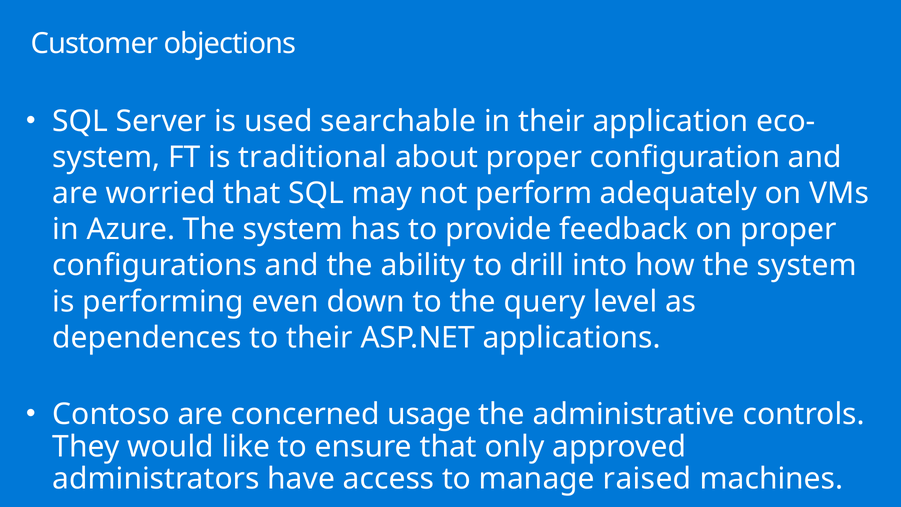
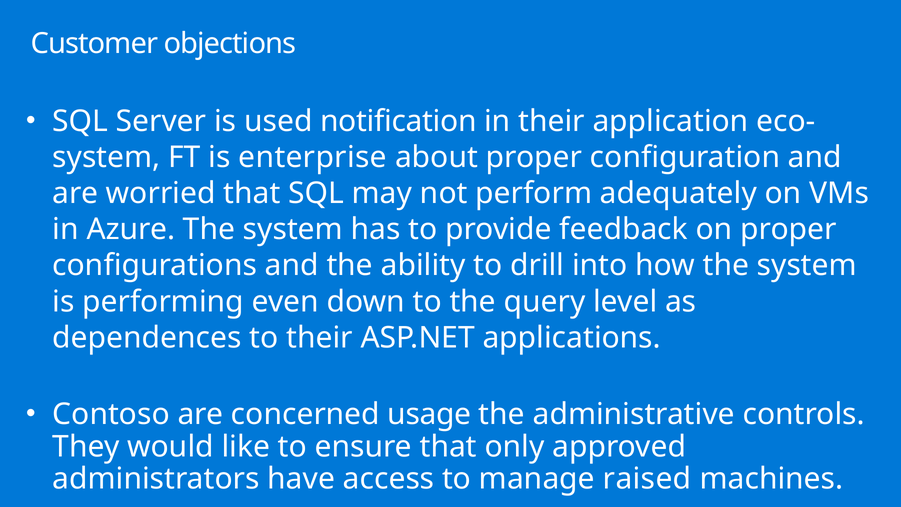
searchable: searchable -> notification
traditional: traditional -> enterprise
